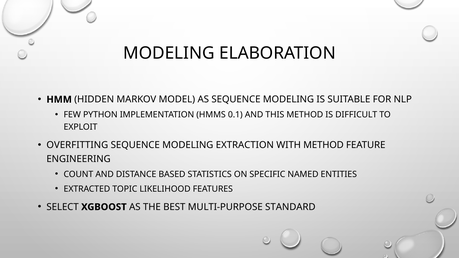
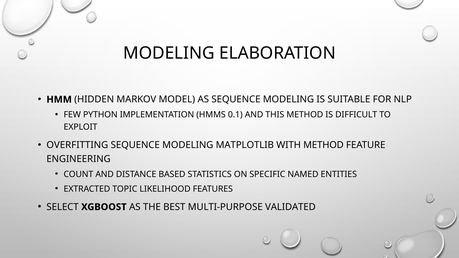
EXTRACTION: EXTRACTION -> MATPLOTLIB
STANDARD: STANDARD -> VALIDATED
